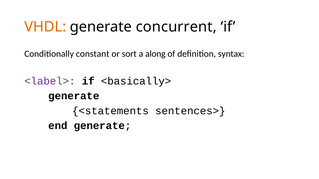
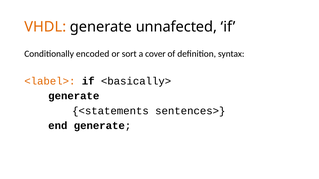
concurrent: concurrent -> unnafected
constant: constant -> encoded
along: along -> cover
<label> colour: purple -> orange
